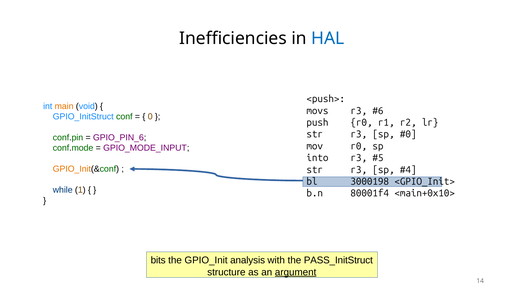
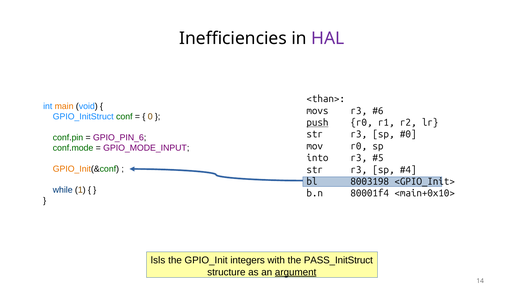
HAL colour: blue -> purple
<push>: <push> -> <than>
push underline: none -> present
3000198: 3000198 -> 8003198
bits: bits -> lsls
analysis: analysis -> integers
